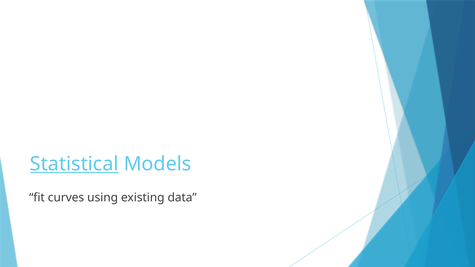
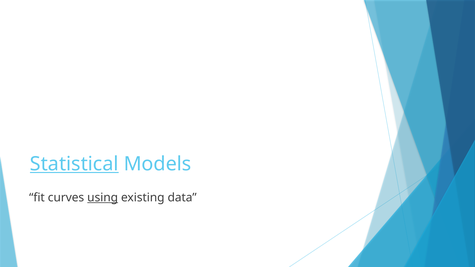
using underline: none -> present
